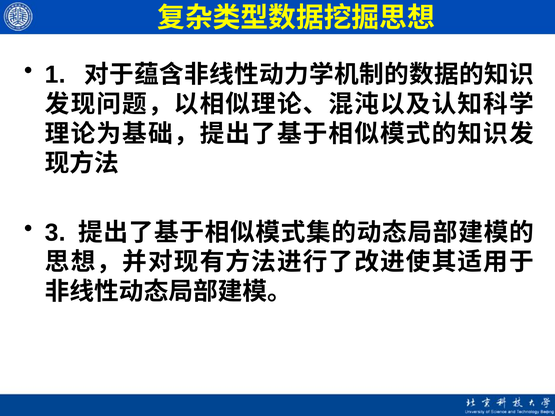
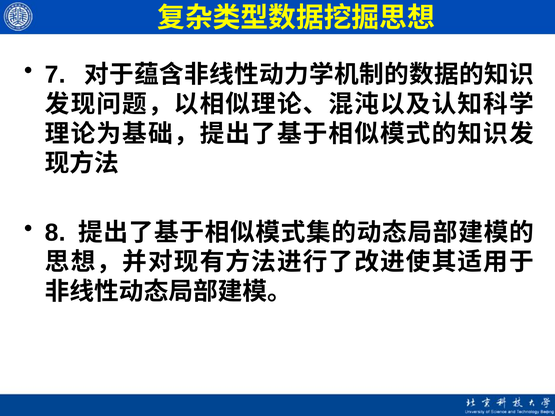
1: 1 -> 7
3: 3 -> 8
